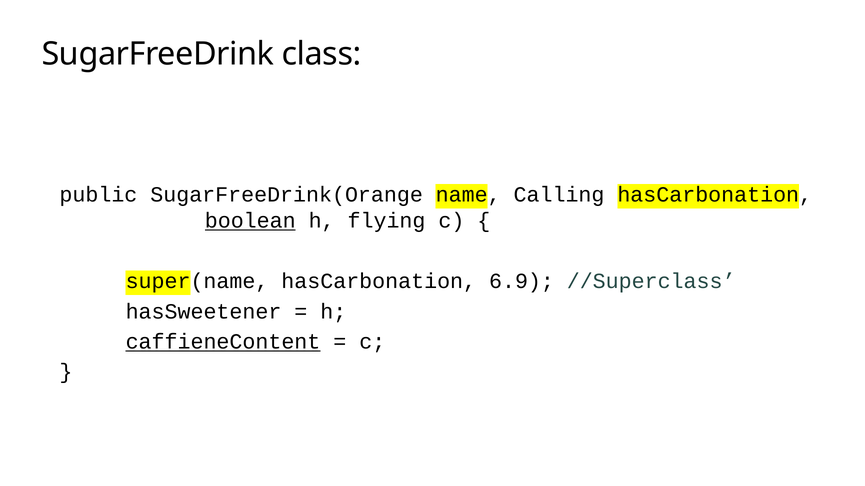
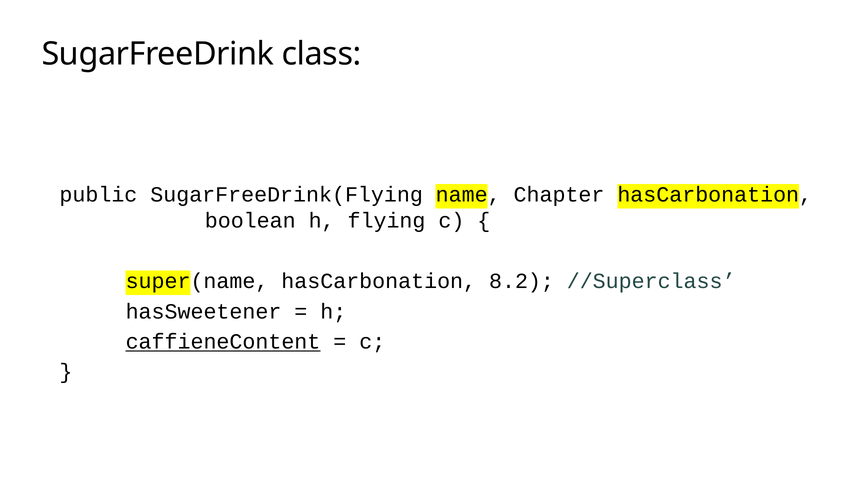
SugarFreeDrink(Orange: SugarFreeDrink(Orange -> SugarFreeDrink(Flying
Calling: Calling -> Chapter
boolean underline: present -> none
6.9: 6.9 -> 8.2
